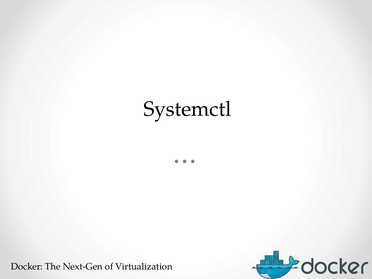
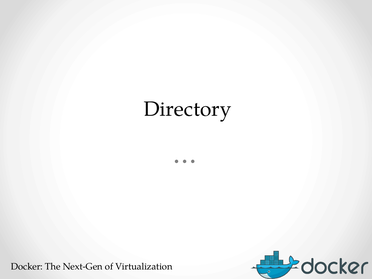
Systemctl: Systemctl -> Directory
